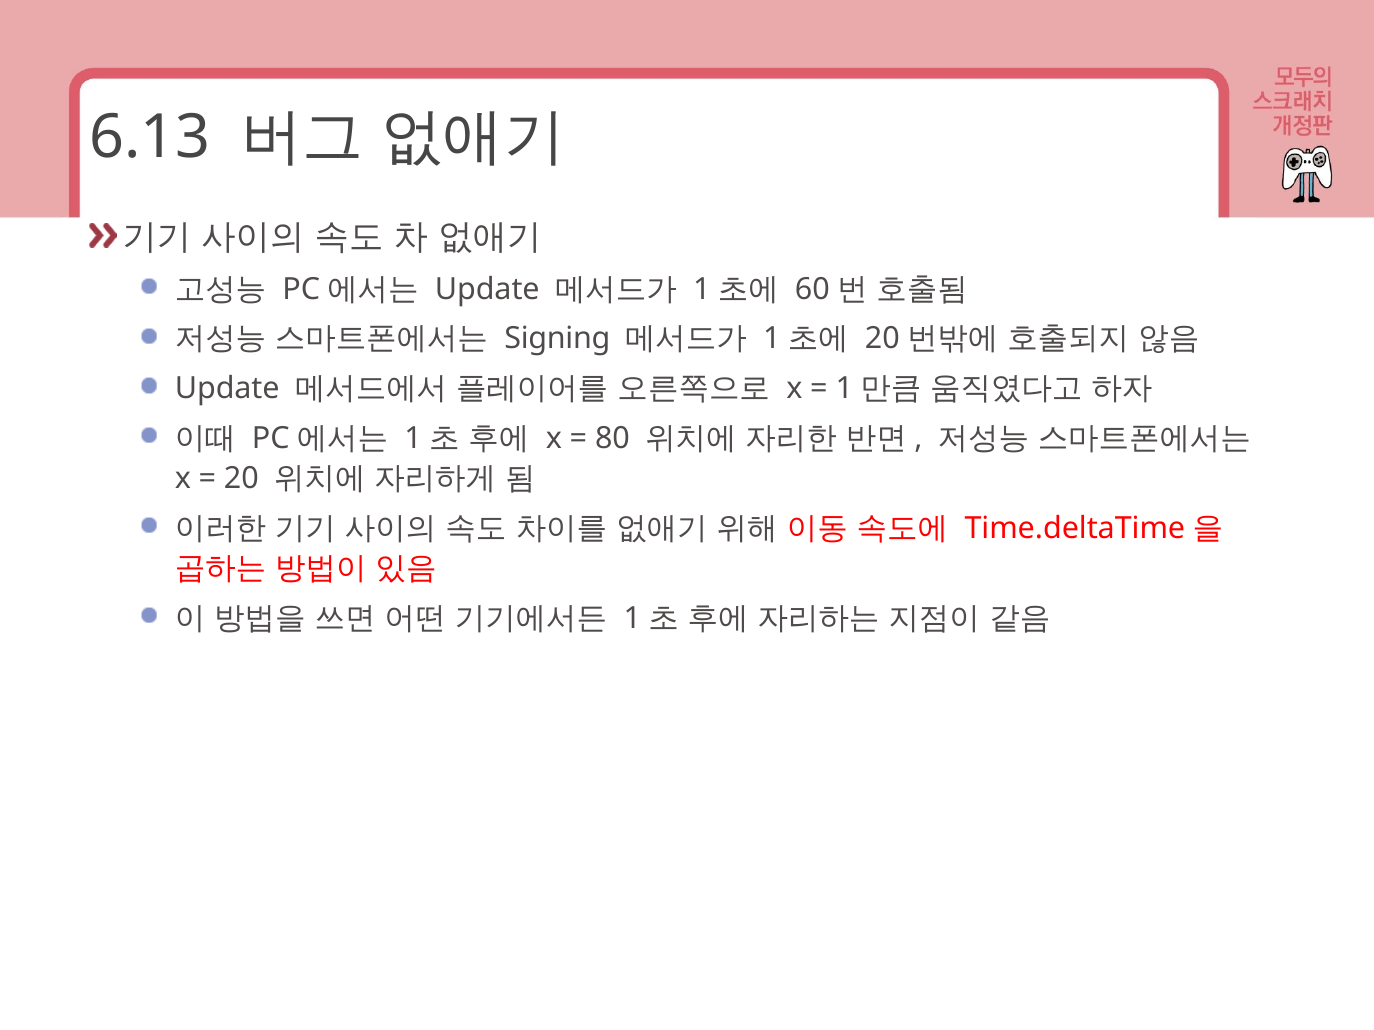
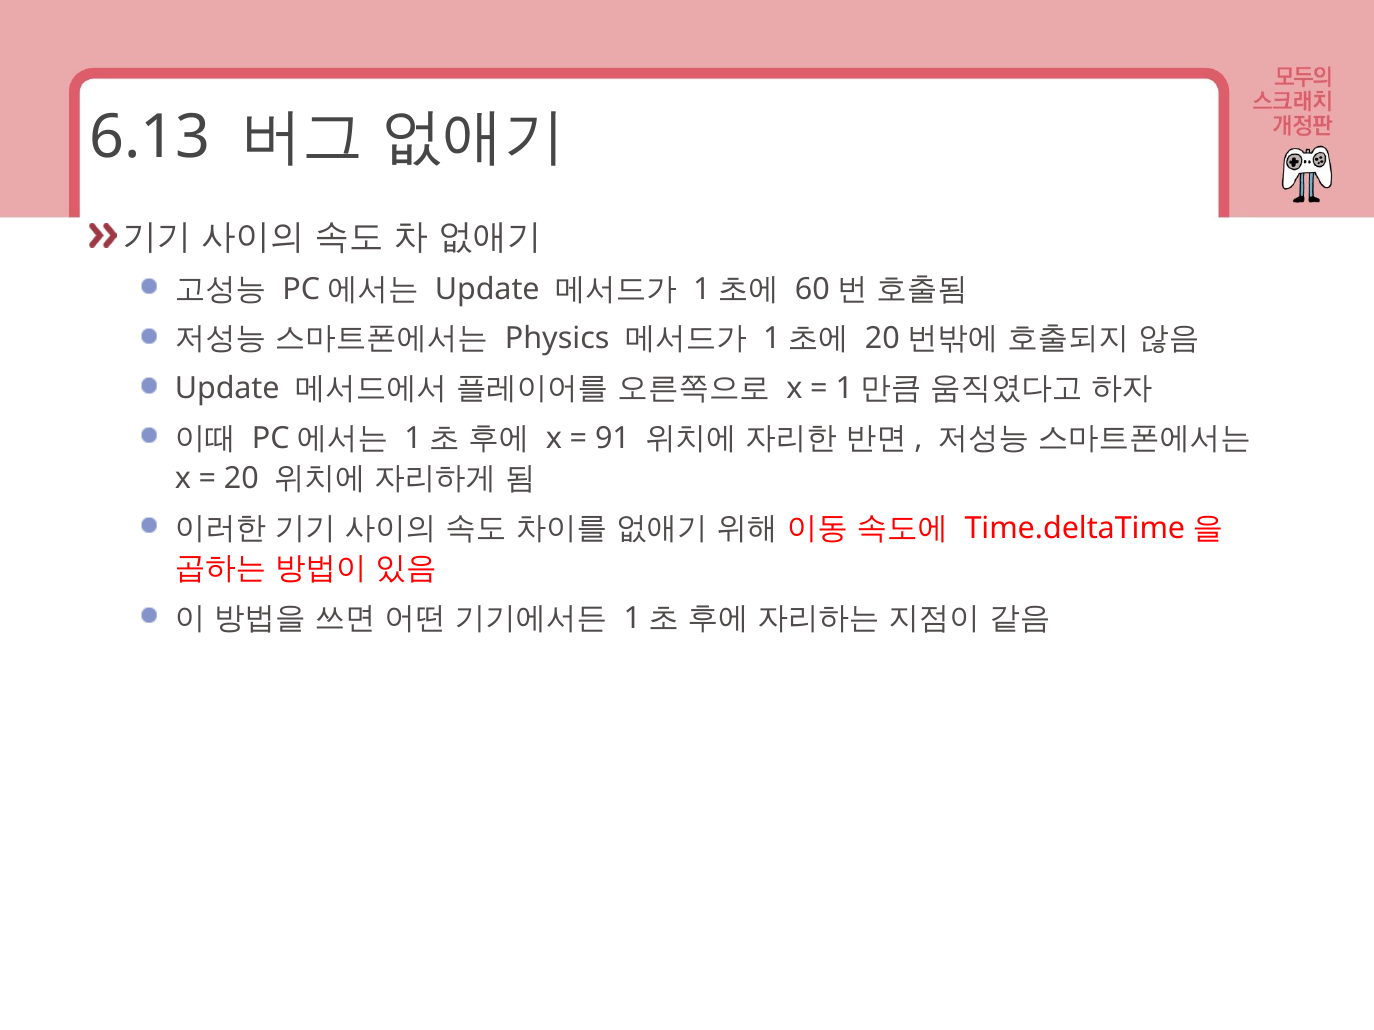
Signing: Signing -> Physics
80: 80 -> 91
